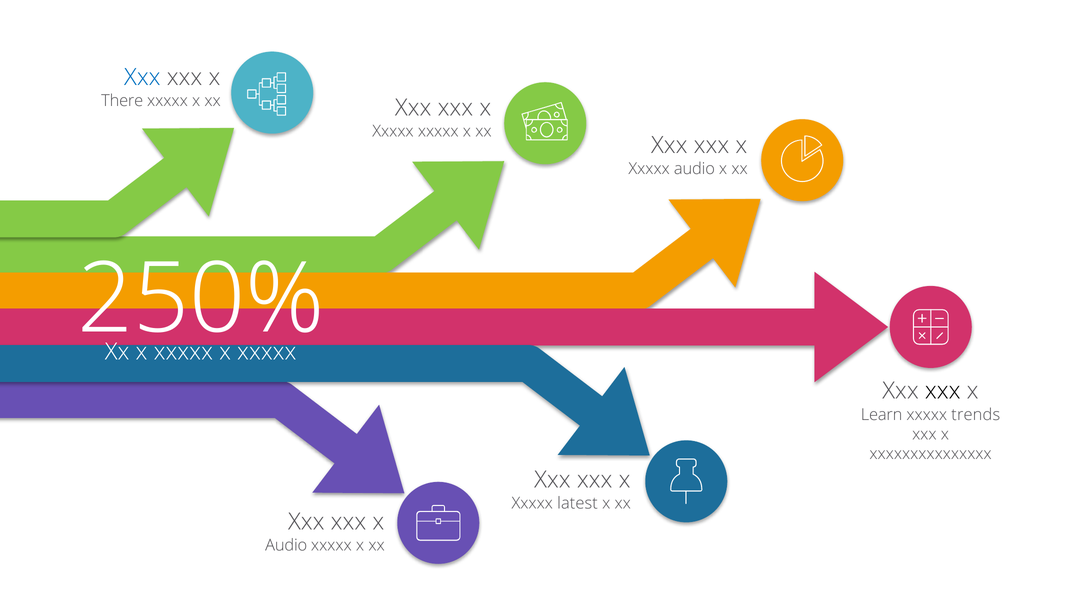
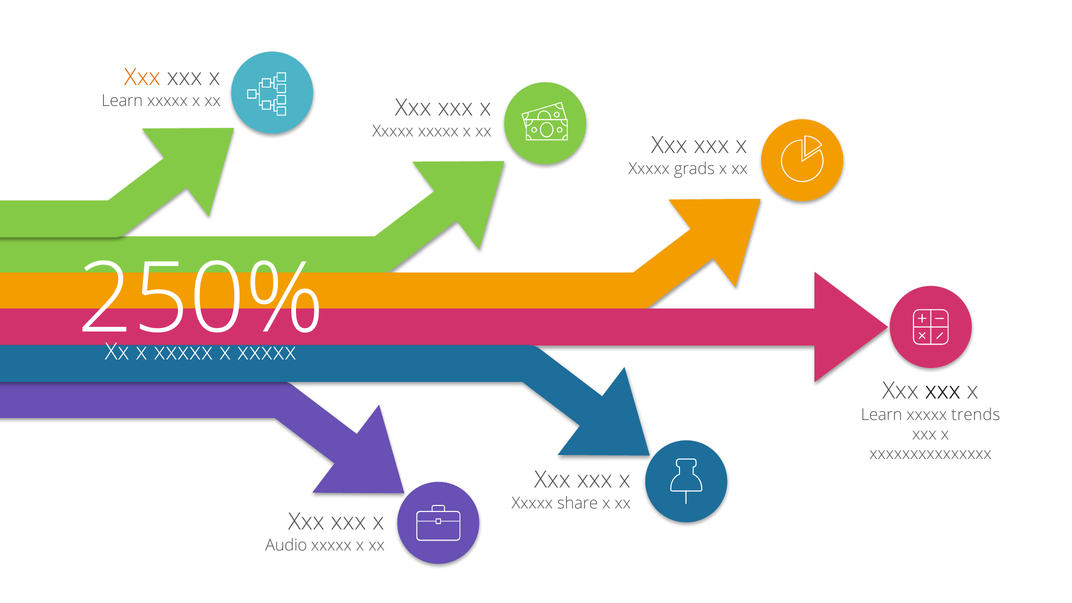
Xxx at (142, 77) colour: blue -> orange
There at (122, 101): There -> Learn
Xxxxx audio: audio -> grads
latest: latest -> share
